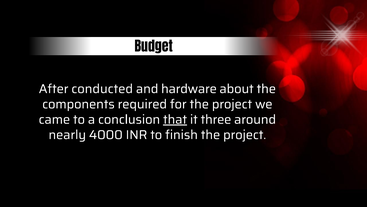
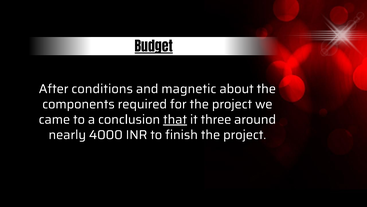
Budget underline: none -> present
conducted: conducted -> conditions
hardware: hardware -> magnetic
